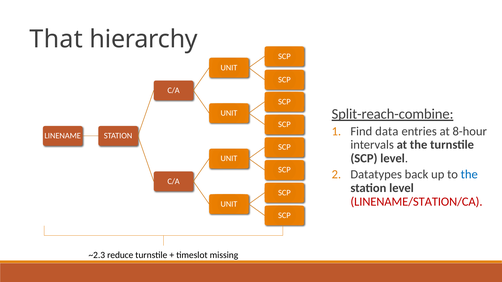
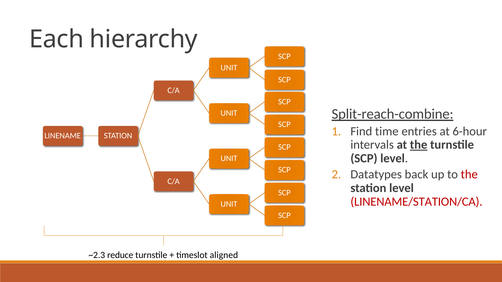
That: That -> Each
data: data -> time
8-hour: 8-hour -> 6-hour
the at (419, 145) underline: none -> present
the at (469, 175) colour: blue -> red
missing: missing -> aligned
